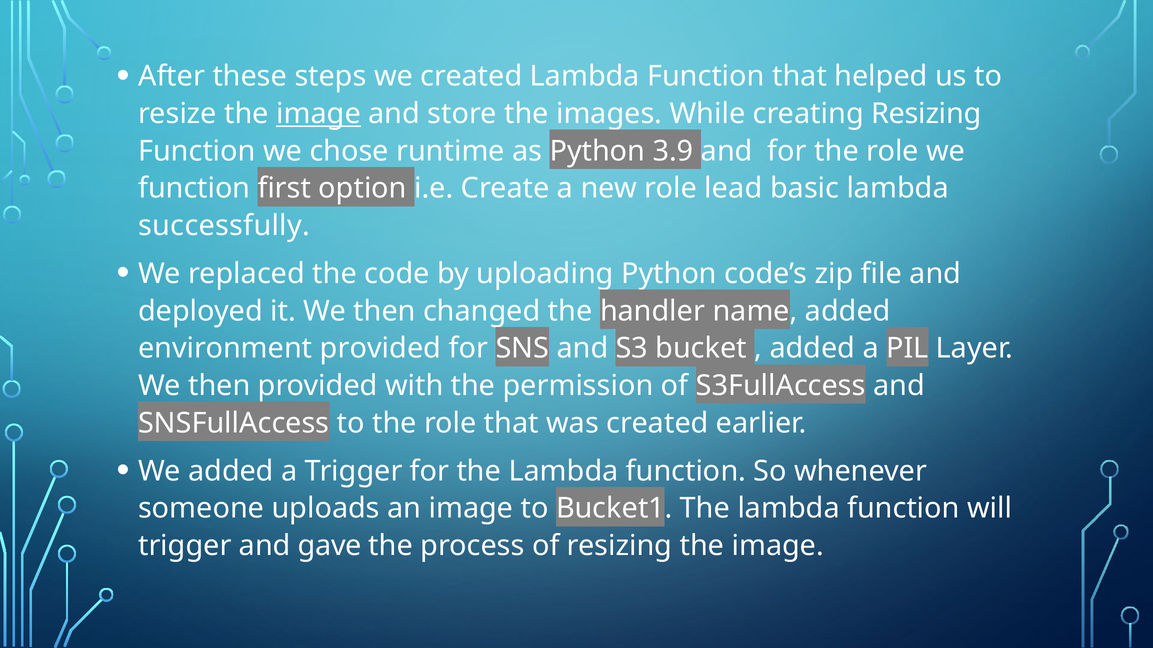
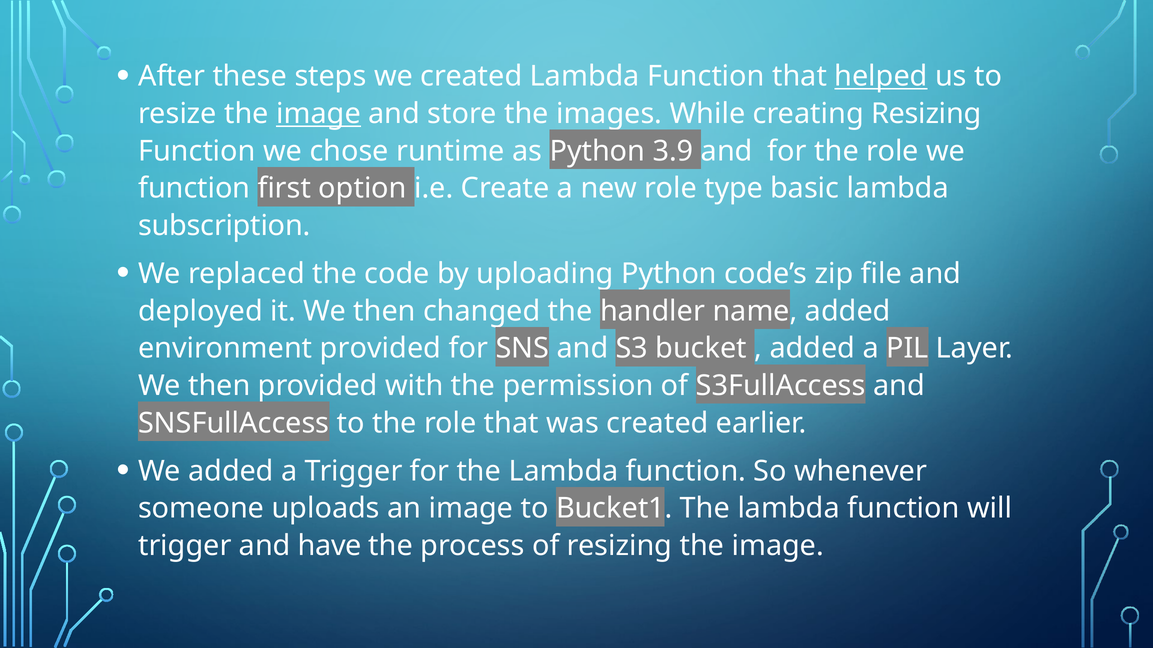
helped underline: none -> present
lead: lead -> type
successfully: successfully -> subscription
gave: gave -> have
